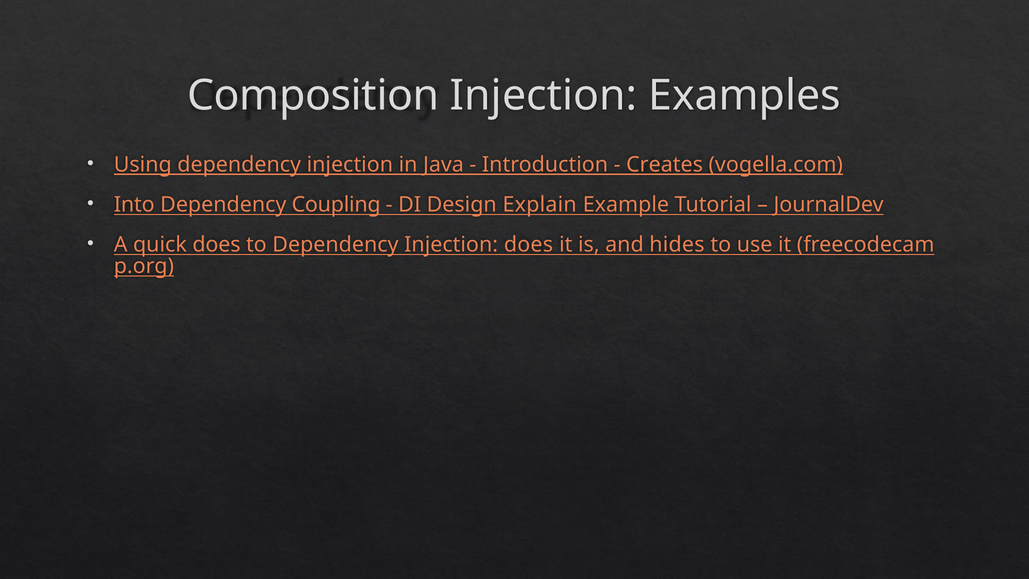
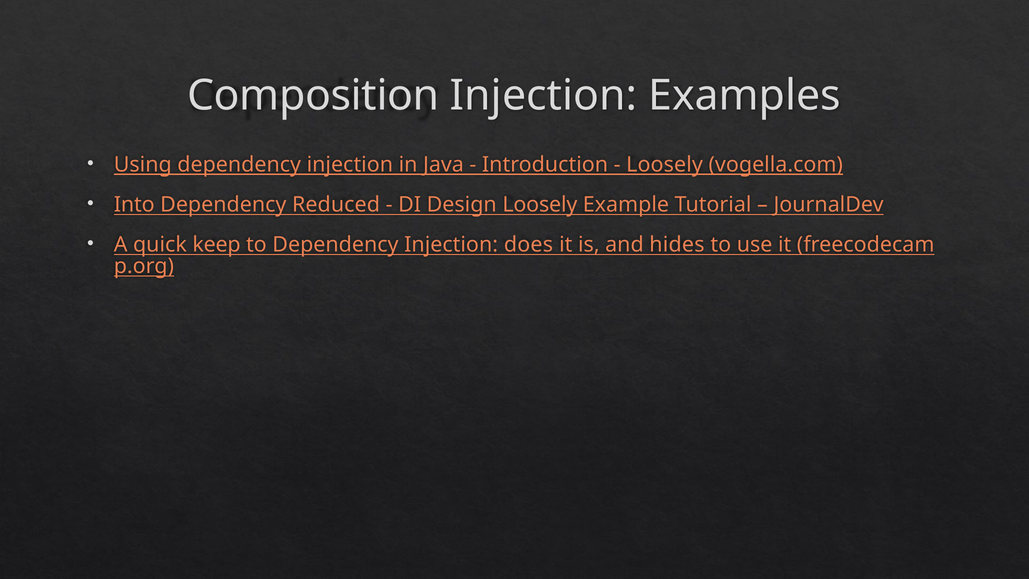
Creates at (665, 164): Creates -> Loosely
Coupling: Coupling -> Reduced
Design Explain: Explain -> Loosely
quick does: does -> keep
